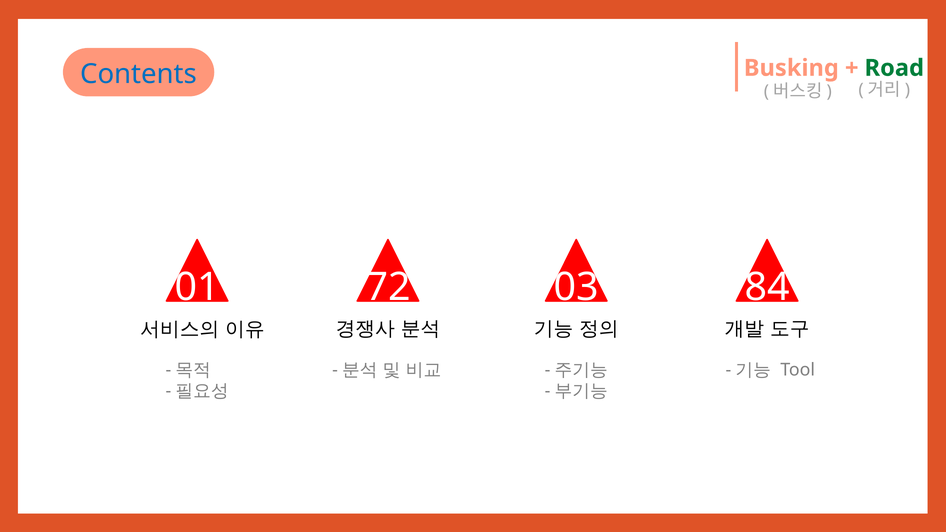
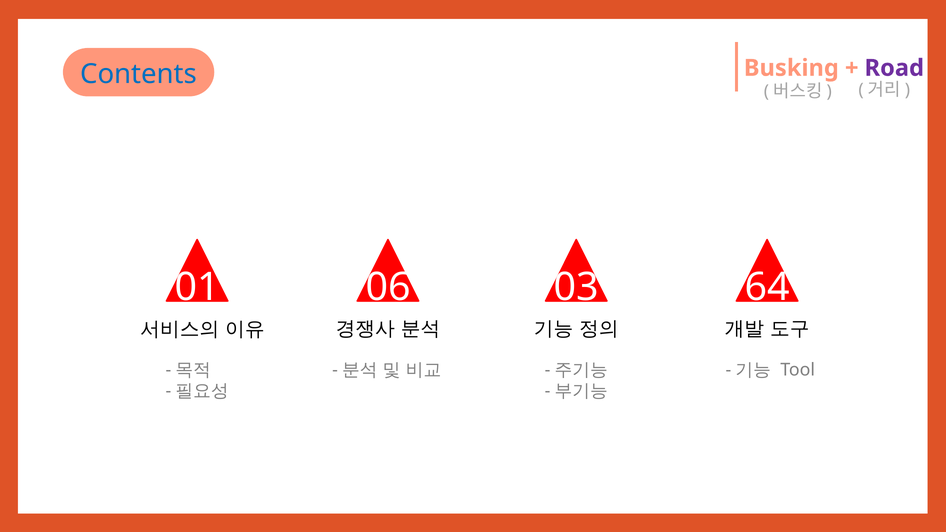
Road colour: green -> purple
72: 72 -> 06
84: 84 -> 64
